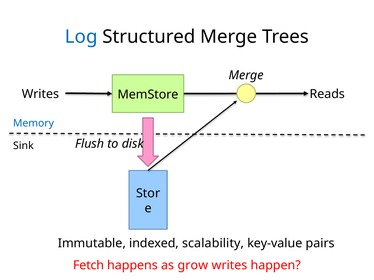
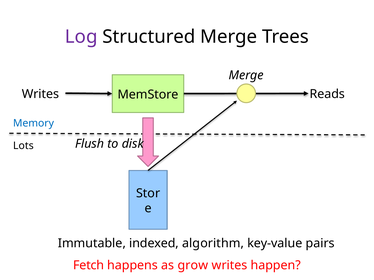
Log colour: blue -> purple
Sink: Sink -> Lots
scalability: scalability -> algorithm
